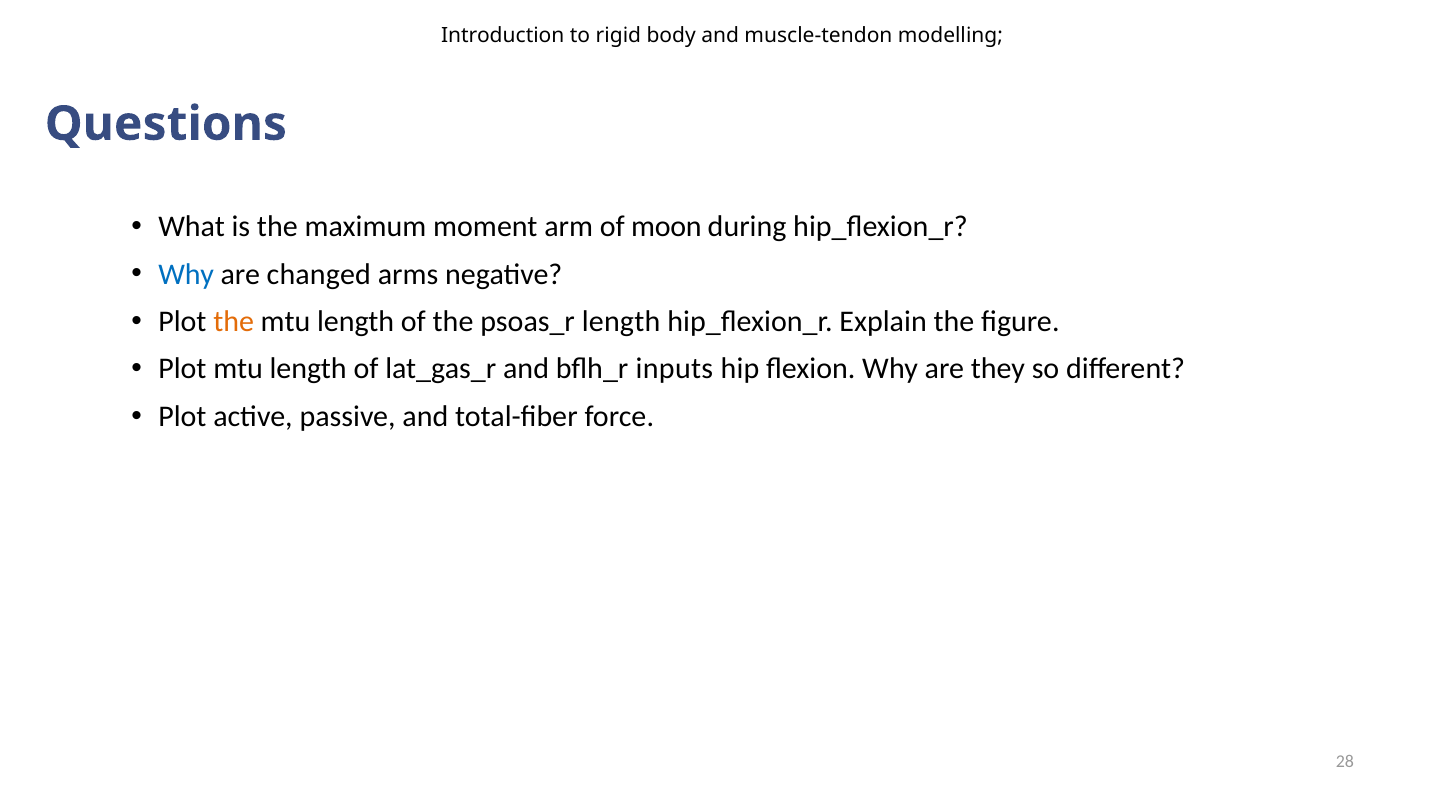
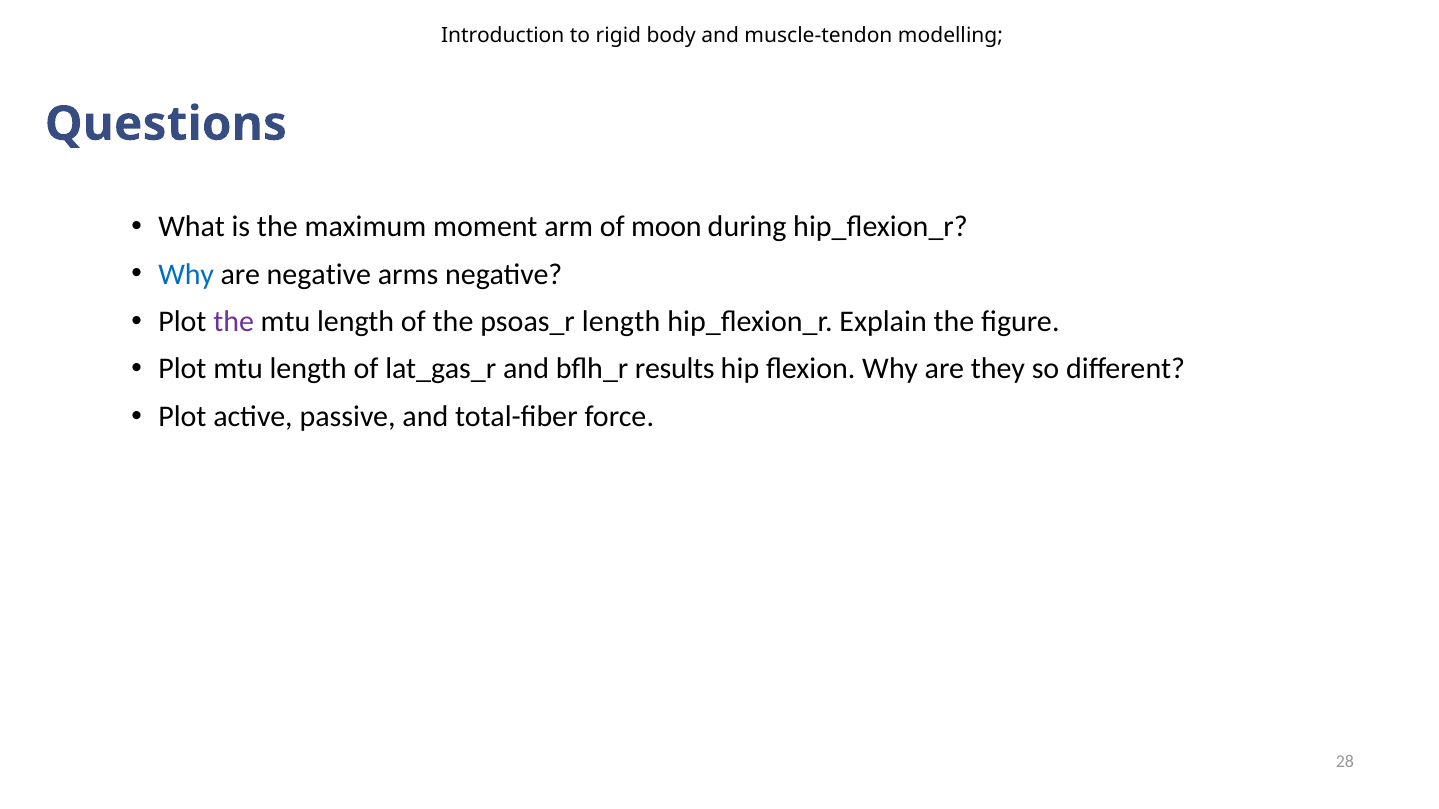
are changed: changed -> negative
the at (234, 322) colour: orange -> purple
inputs: inputs -> results
